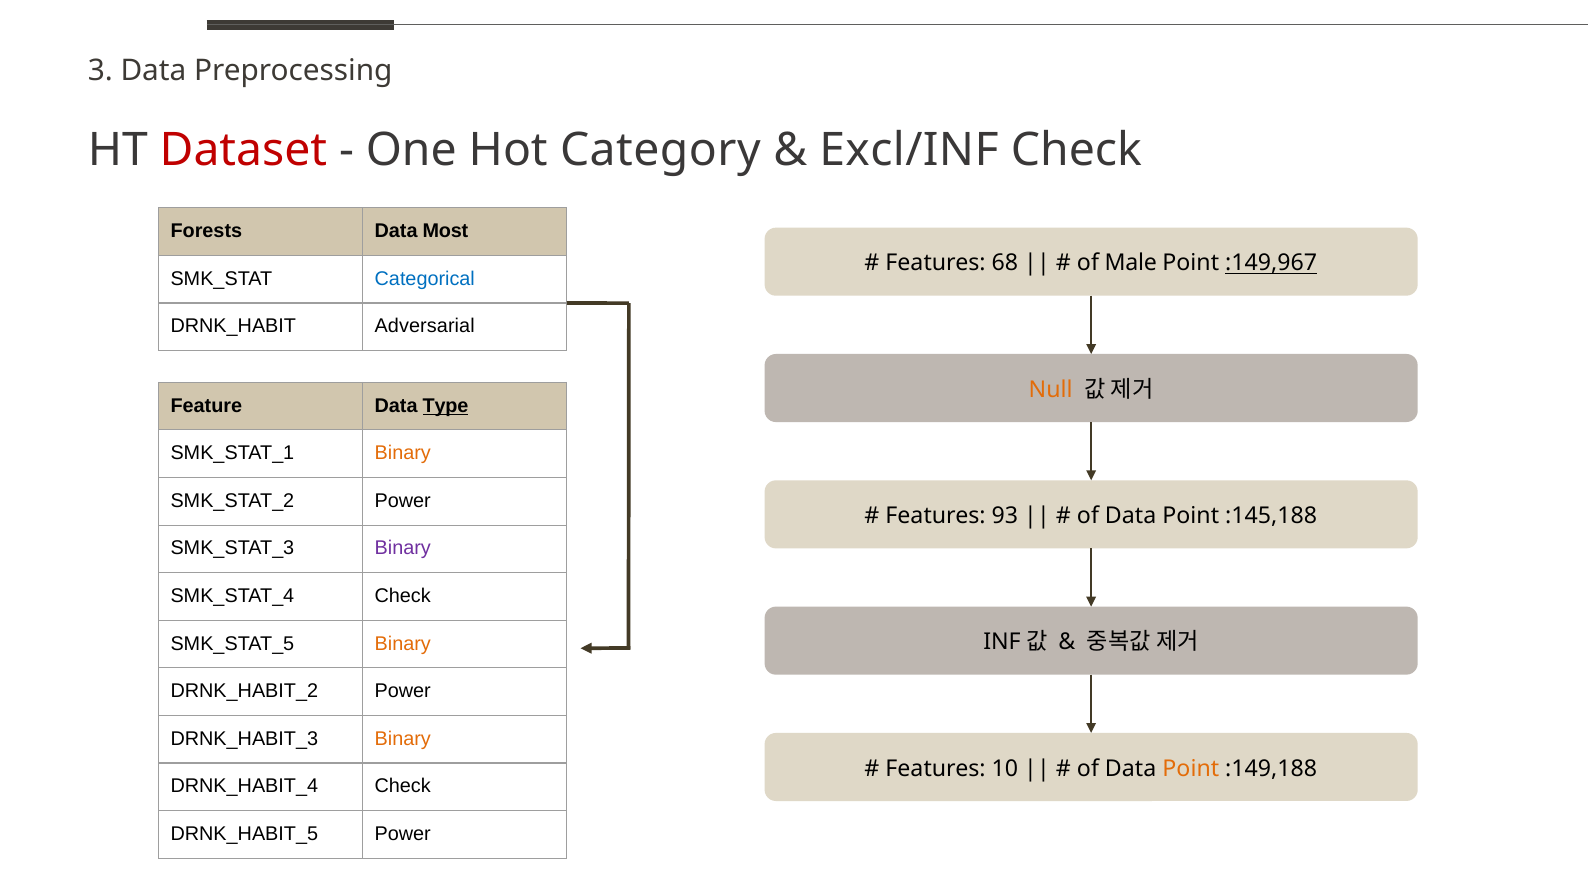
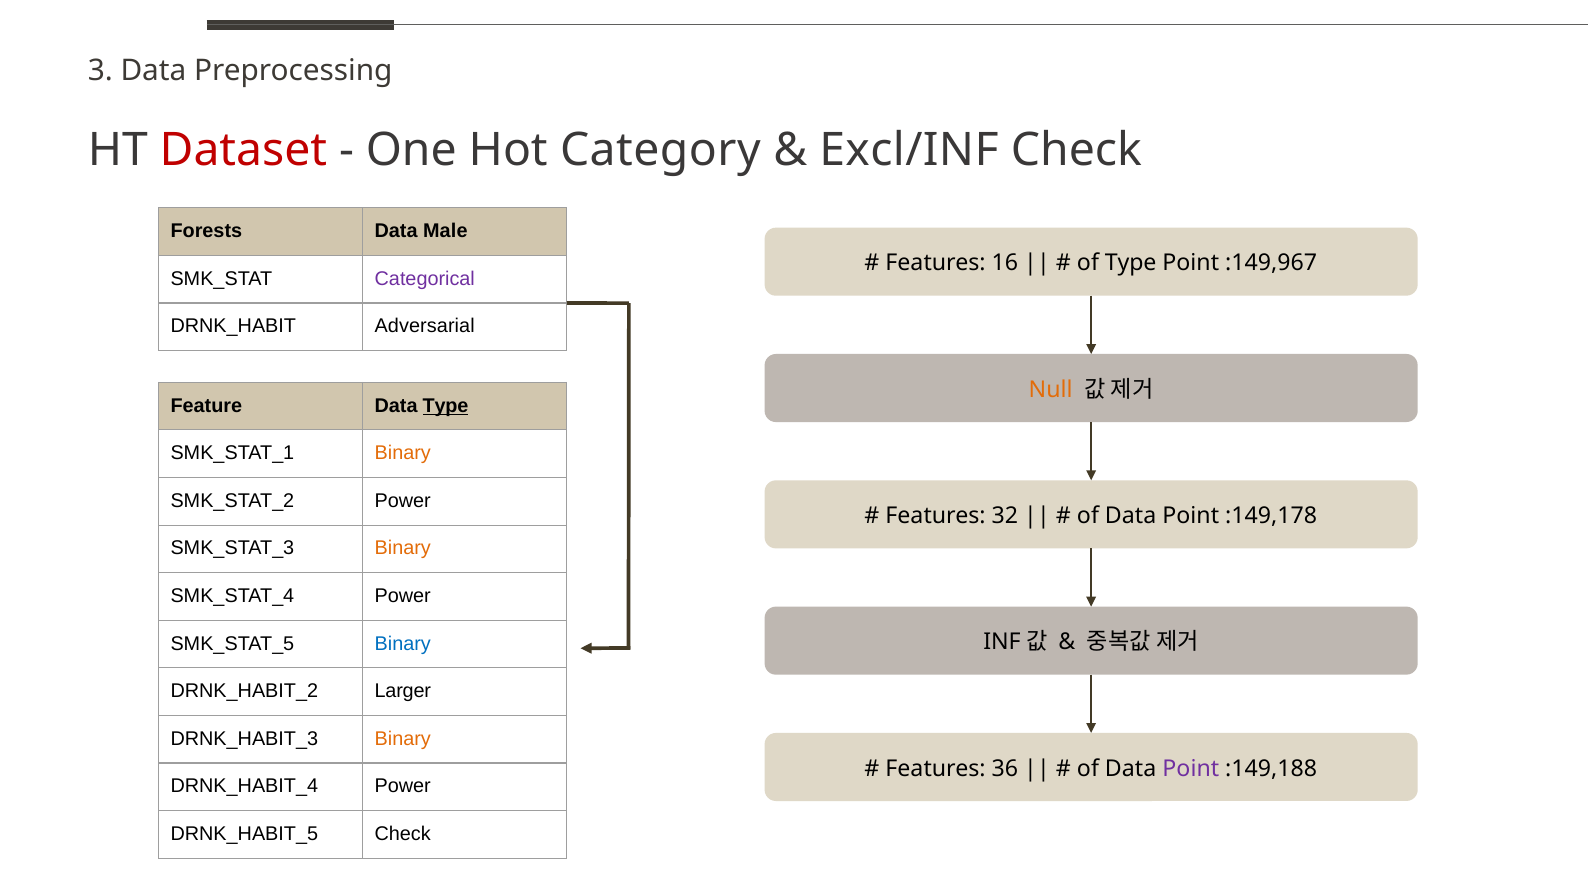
Most: Most -> Male
68: 68 -> 16
of Male: Male -> Type
:149,967 underline: present -> none
Categorical colour: blue -> purple
93: 93 -> 32
:145,188: :145,188 -> :149,178
Binary at (403, 549) colour: purple -> orange
Check at (403, 596): Check -> Power
Binary at (403, 644) colour: orange -> blue
Power at (403, 691): Power -> Larger
10: 10 -> 36
Point at (1191, 769) colour: orange -> purple
Check at (403, 787): Check -> Power
Power at (403, 834): Power -> Check
